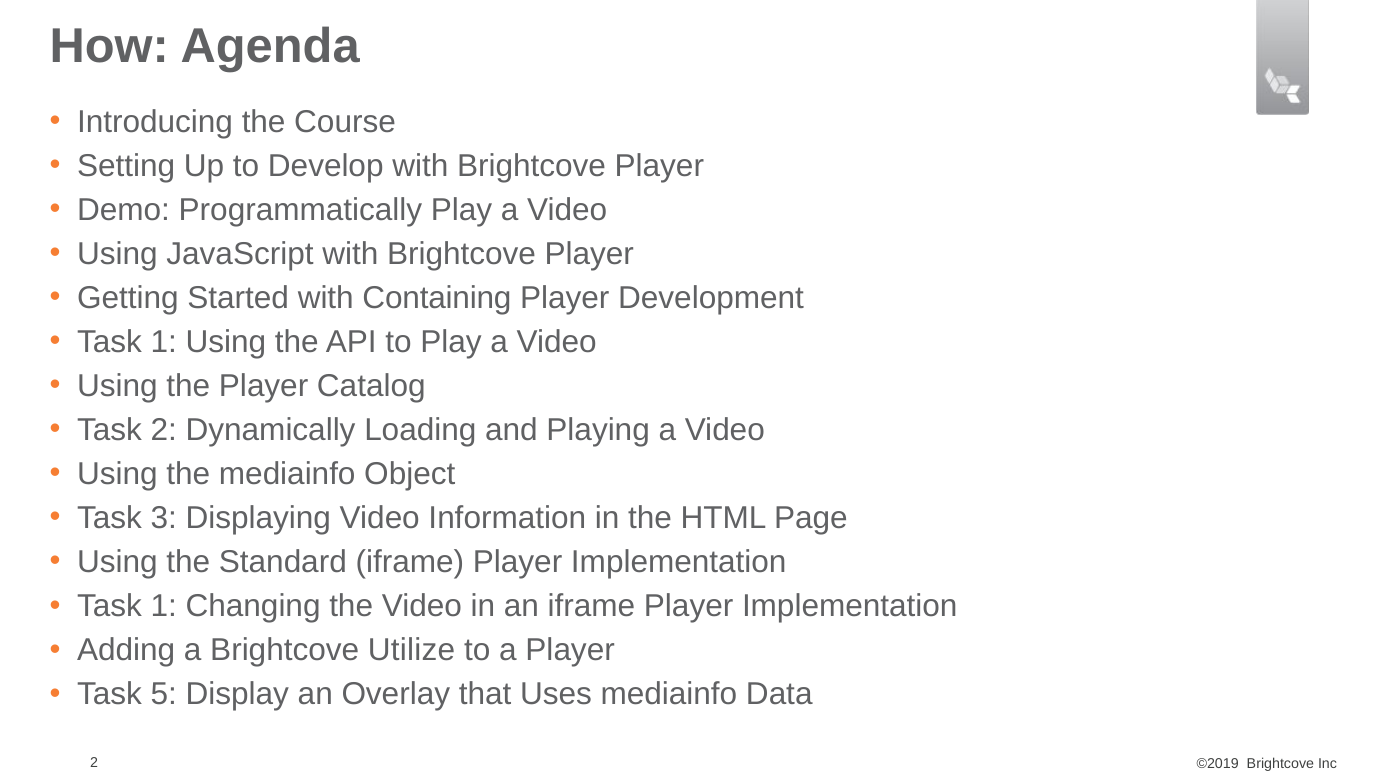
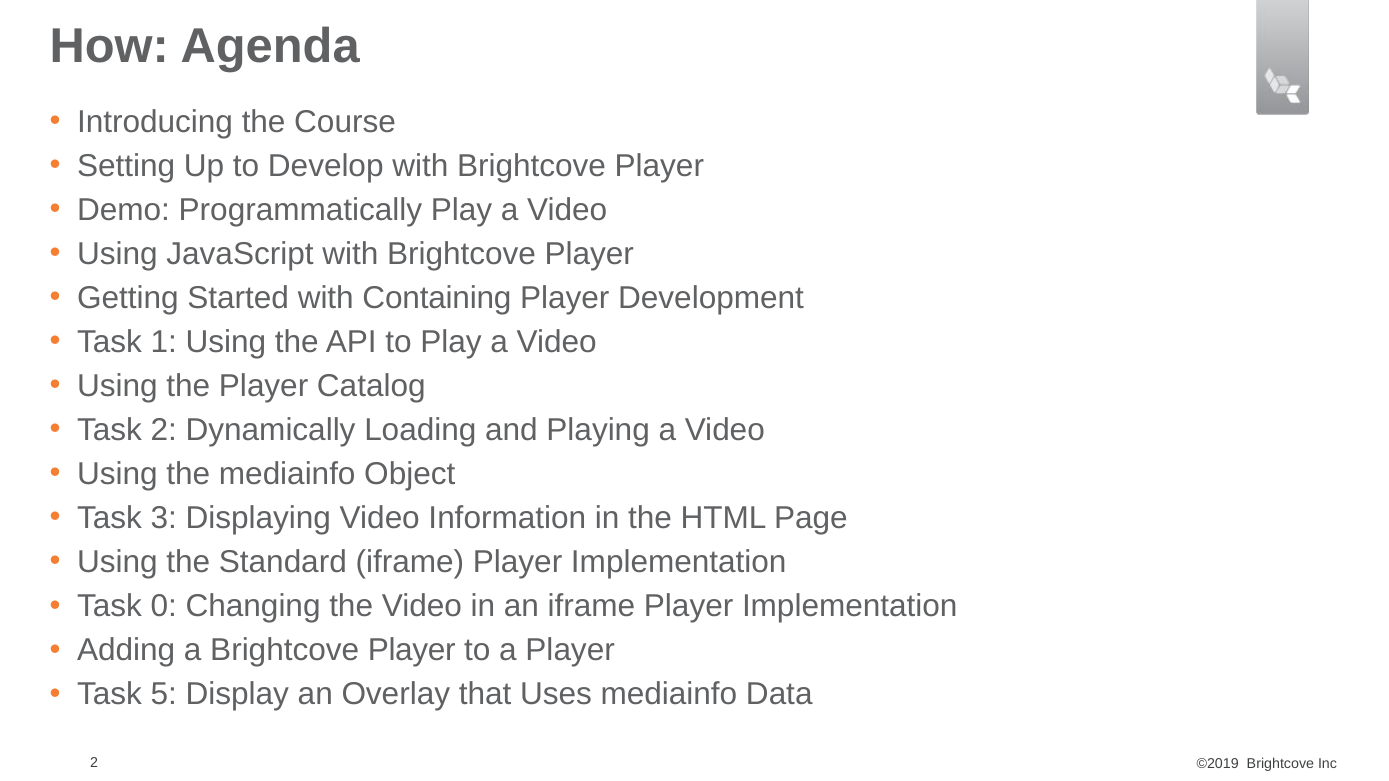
1 at (164, 606): 1 -> 0
a Brightcove Utilize: Utilize -> Player
